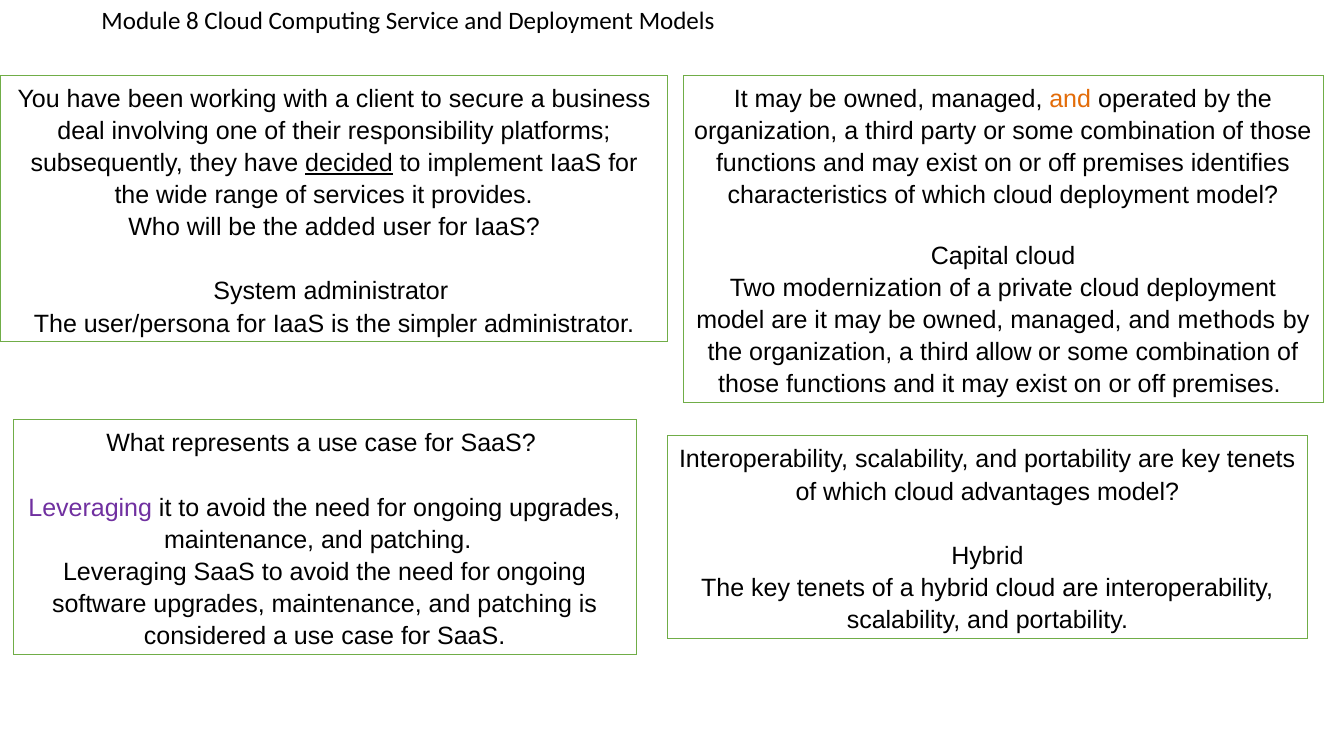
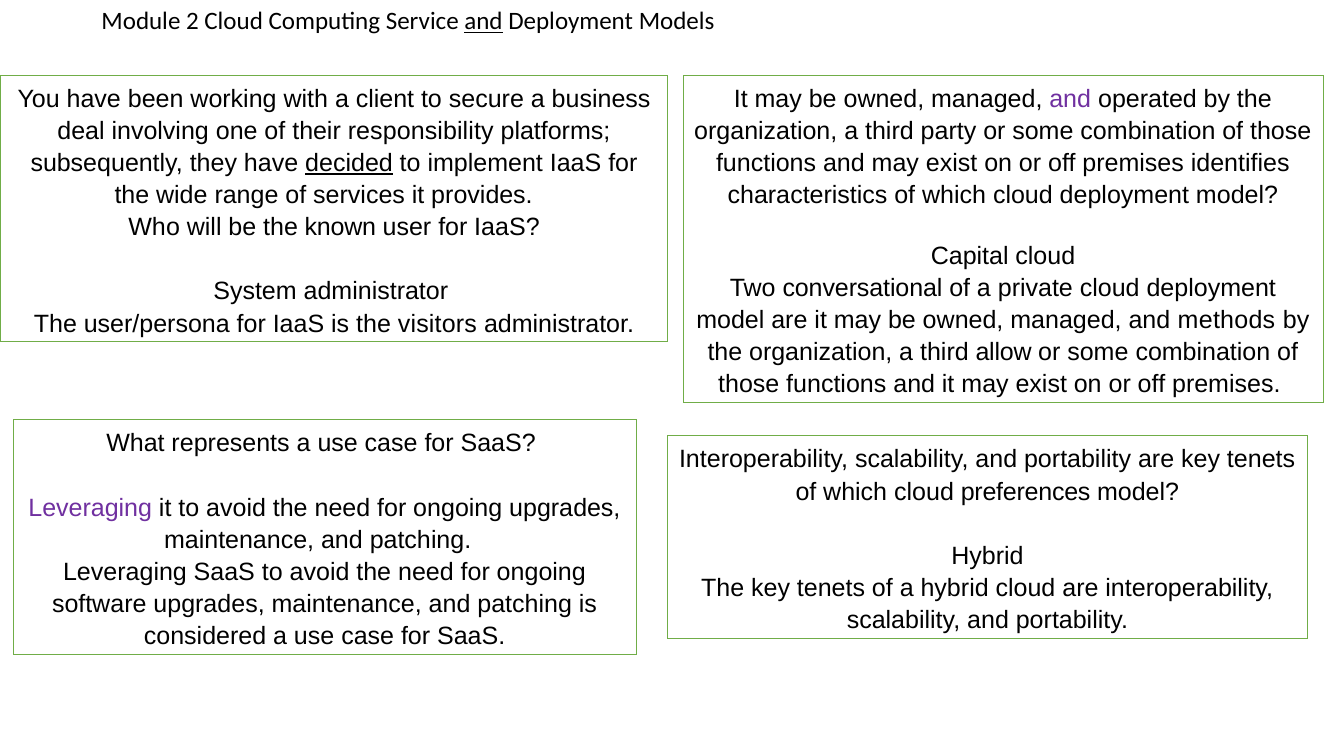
8: 8 -> 2
and at (484, 22) underline: none -> present
and at (1070, 99) colour: orange -> purple
added: added -> known
modernization: modernization -> conversational
simpler: simpler -> visitors
advantages: advantages -> preferences
